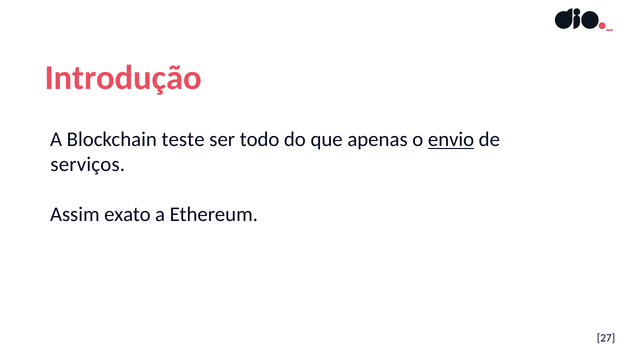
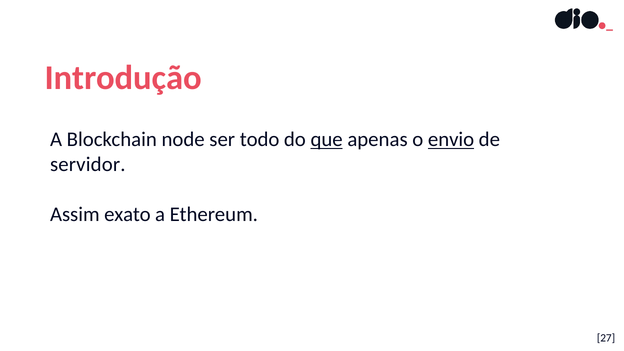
teste: teste -> node
que underline: none -> present
serviços: serviços -> servidor
